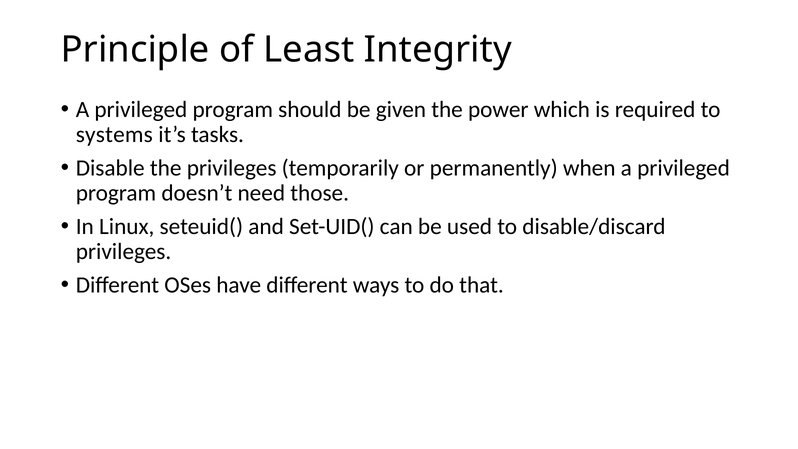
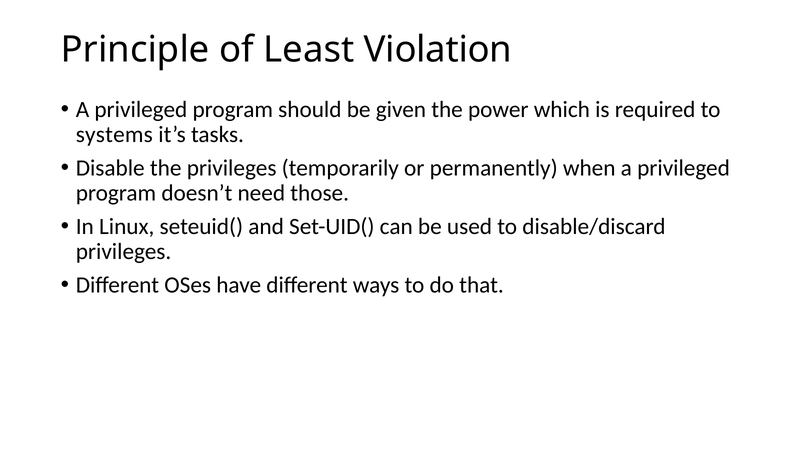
Integrity: Integrity -> Violation
